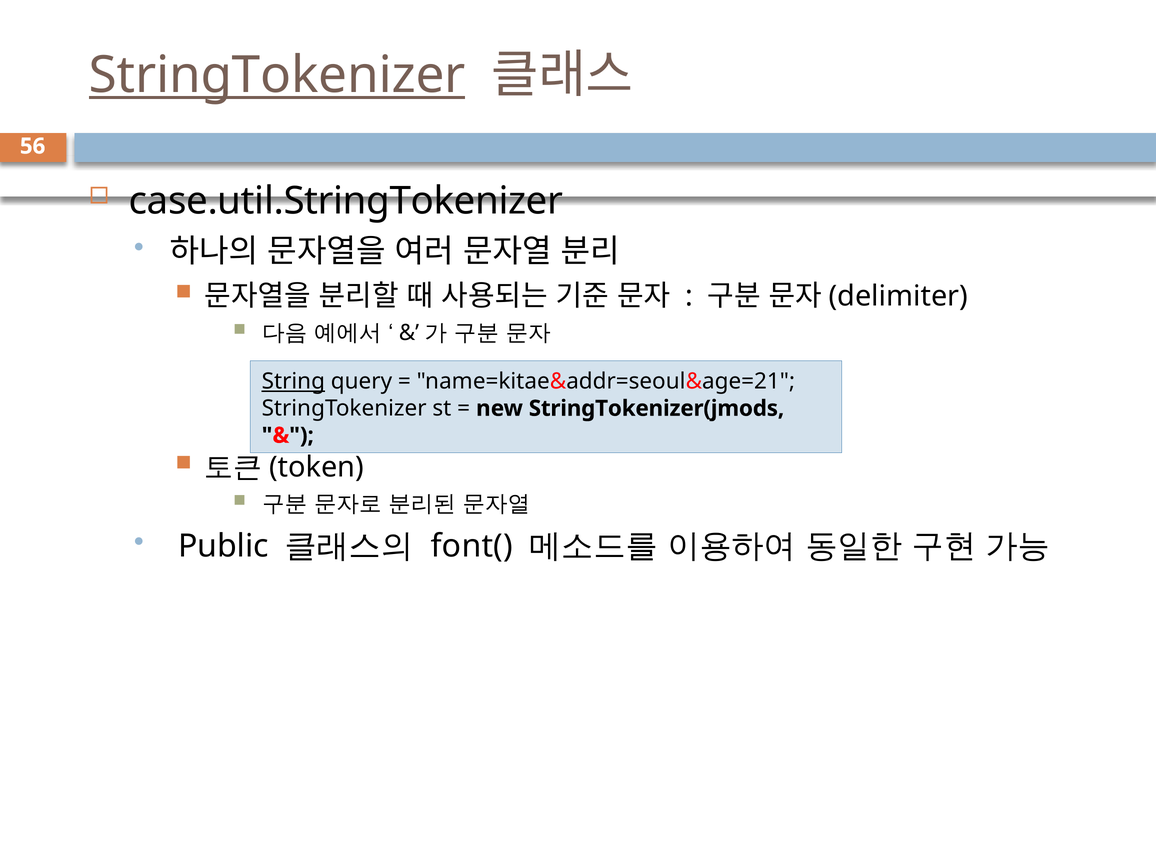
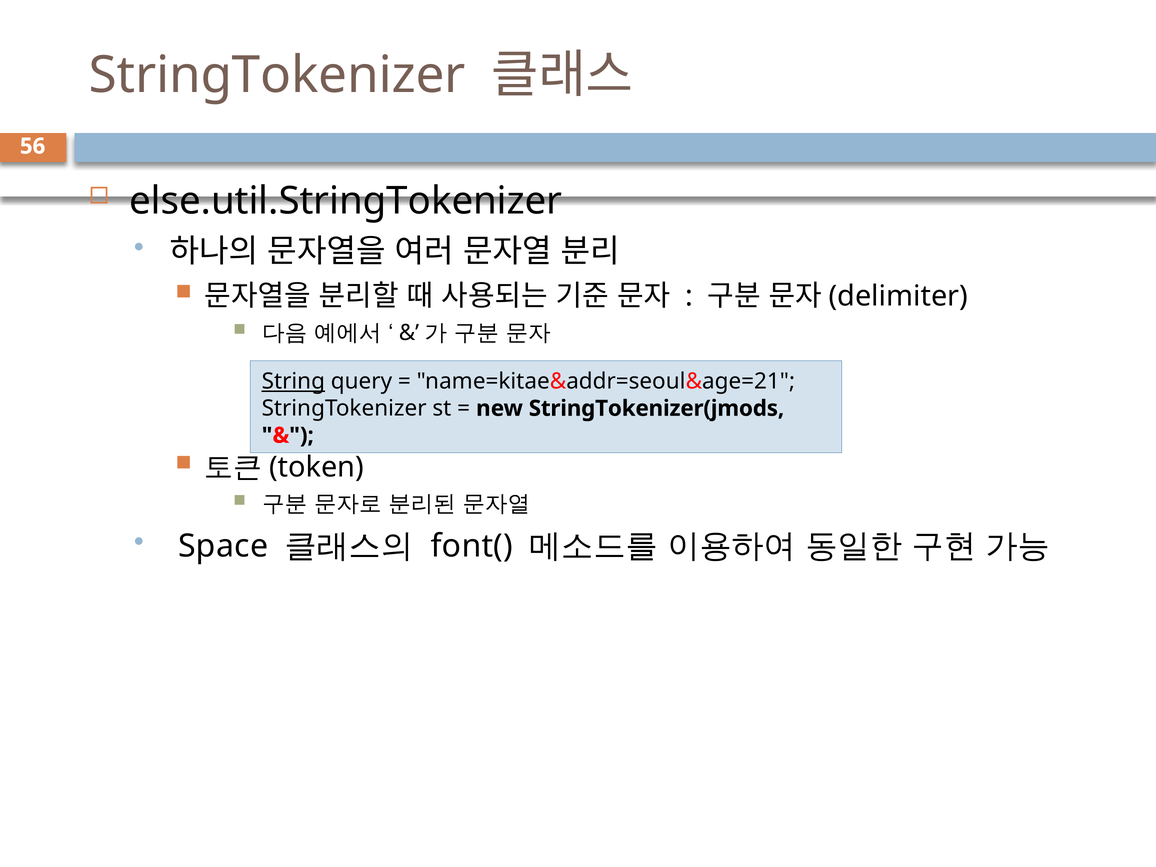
StringTokenizer at (277, 75) underline: present -> none
case.util.StringTokenizer: case.util.StringTokenizer -> else.util.StringTokenizer
Public: Public -> Space
